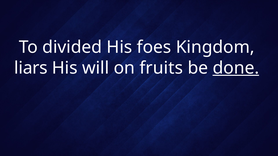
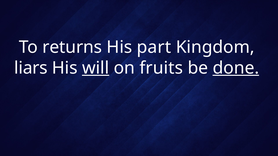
divided: divided -> returns
foes: foes -> part
will underline: none -> present
